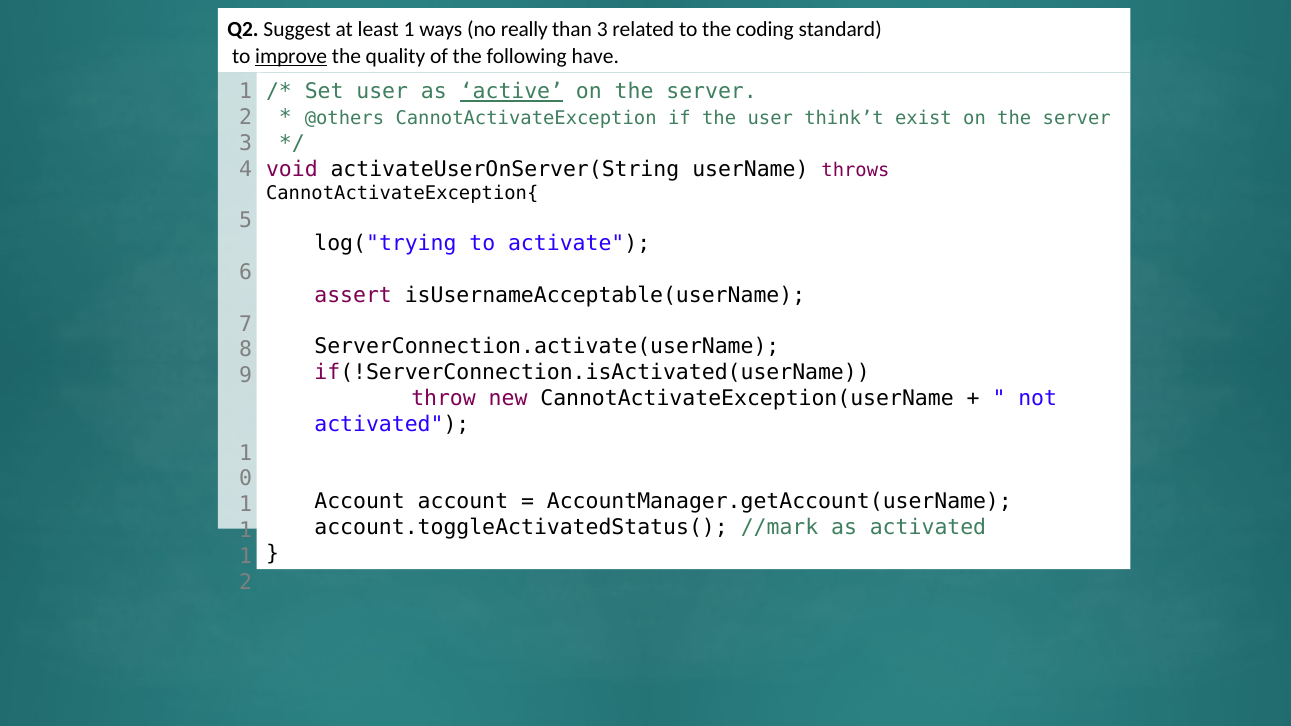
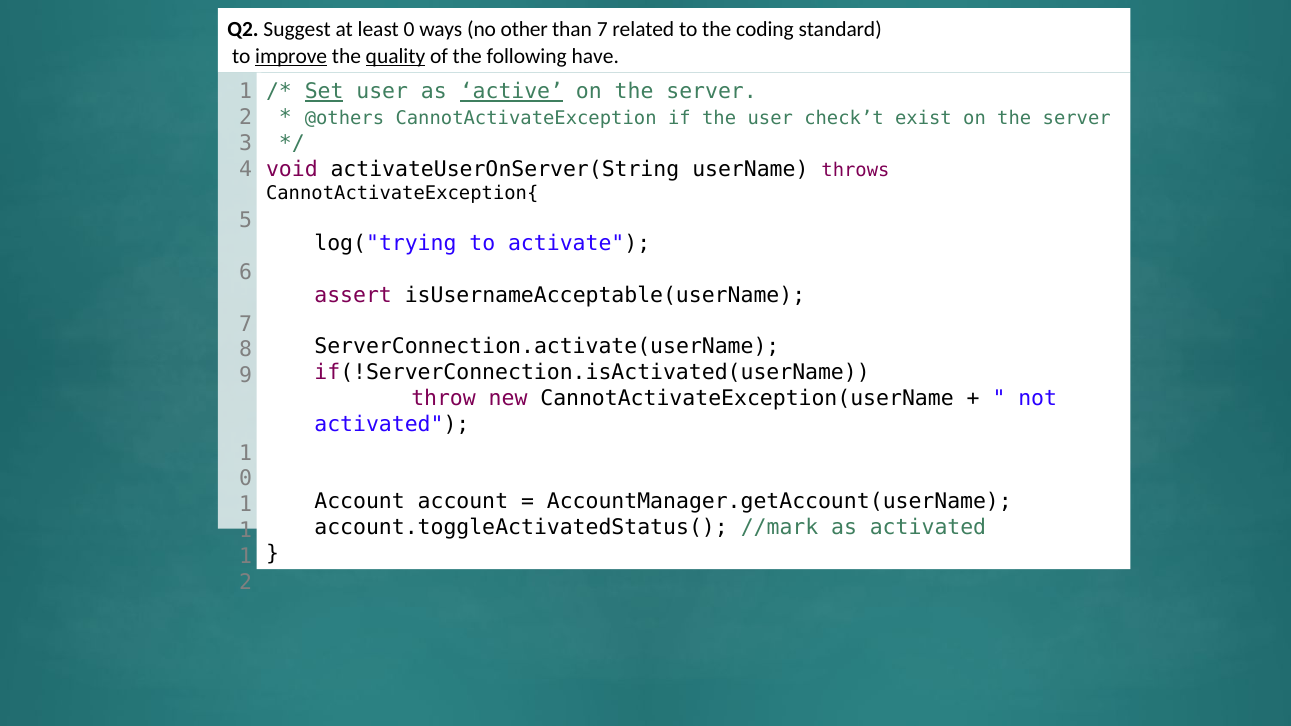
least 1: 1 -> 0
really: really -> other
than 3: 3 -> 7
quality underline: none -> present
Set underline: none -> present
think’t: think’t -> check’t
